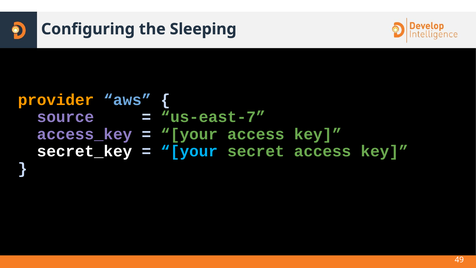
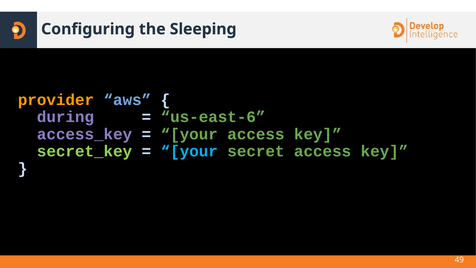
source: source -> during
us-east-7: us-east-7 -> us-east-6
secret_key colour: white -> light green
